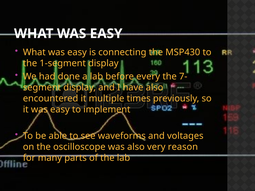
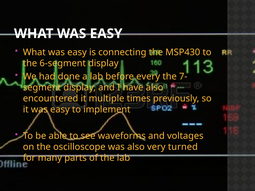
1-segment: 1-segment -> 6-segment
reason: reason -> turned
